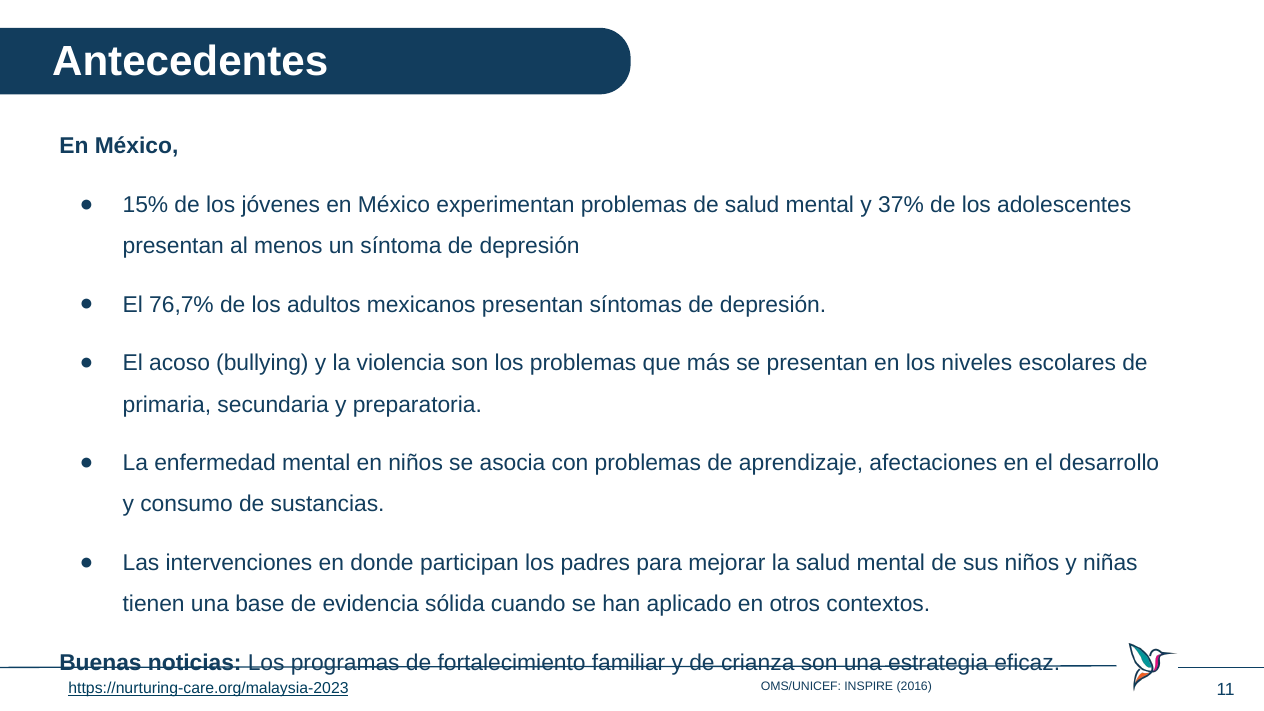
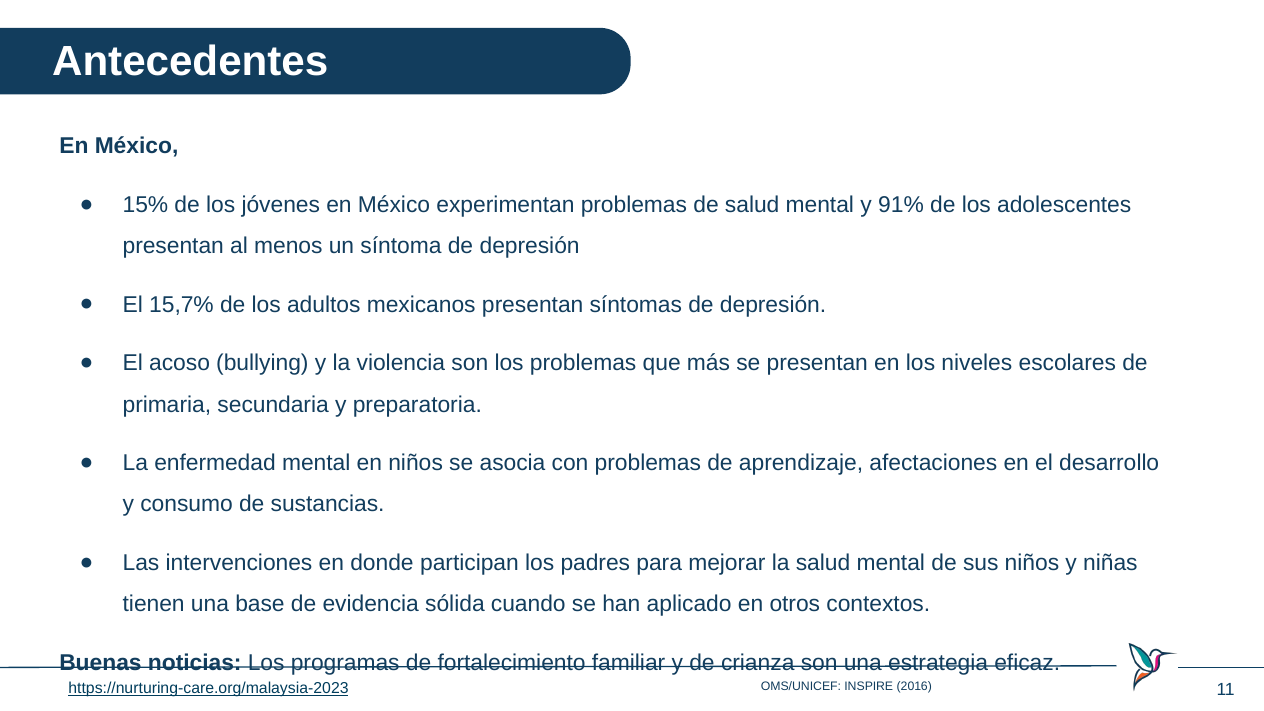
37%: 37% -> 91%
76,7%: 76,7% -> 15,7%
